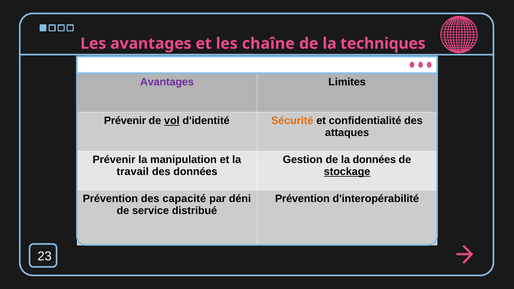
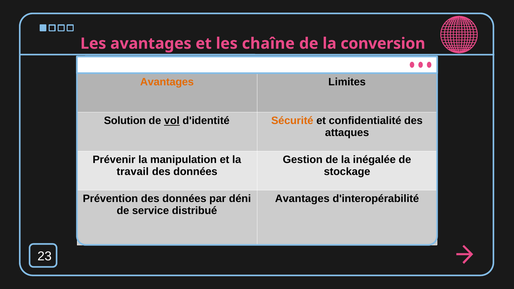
techniques: techniques -> conversion
Avantages at (167, 82) colour: purple -> orange
Prévenir at (125, 121): Prévenir -> Solution
la données: données -> inégalée
stockage underline: present -> none
Prévention des capacité: capacité -> données
Prévention at (302, 199): Prévention -> Avantages
